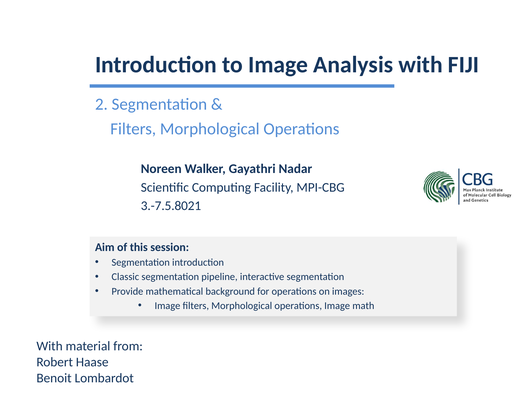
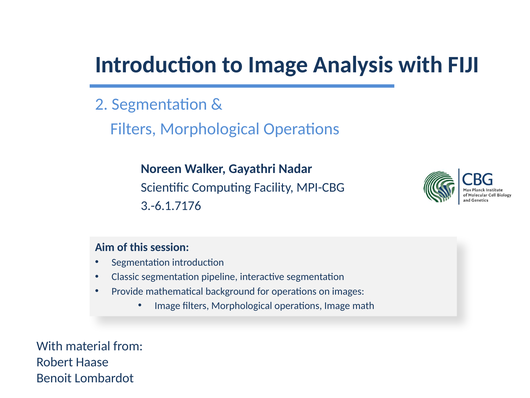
3.-7.5.8021: 3.-7.5.8021 -> 3.-6.1.7176
